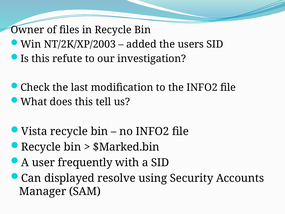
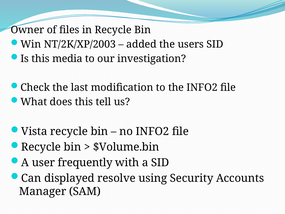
refute: refute -> media
$Marked.bin: $Marked.bin -> $Volume.bin
